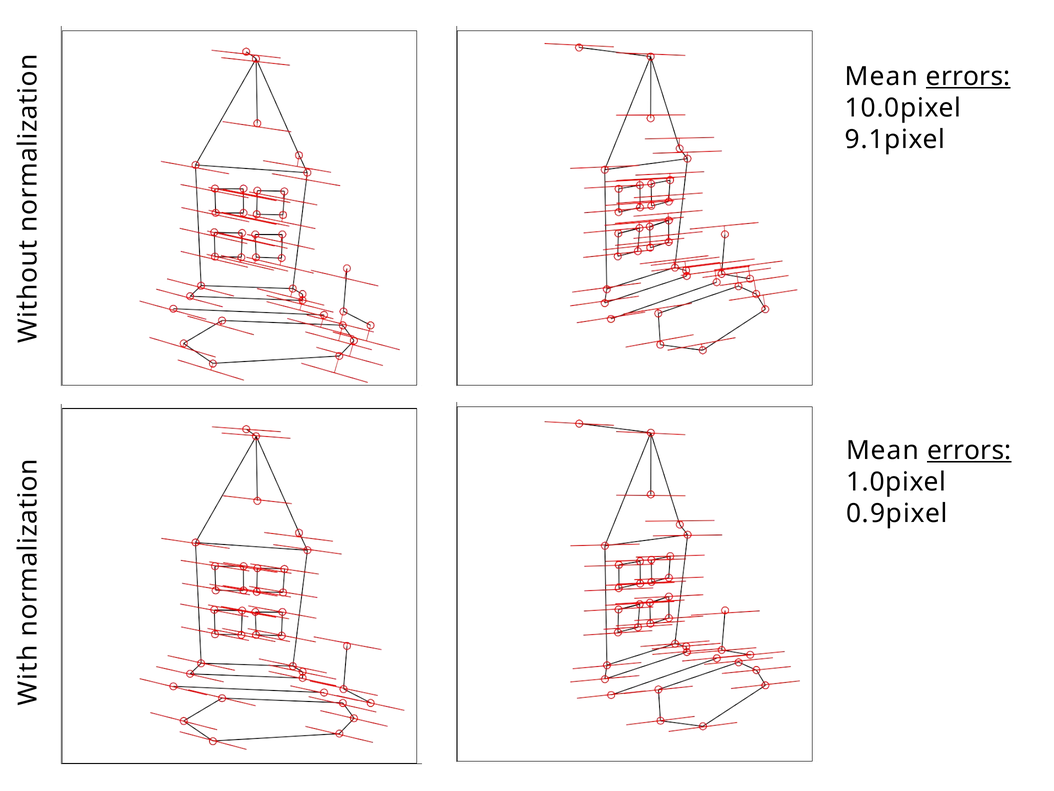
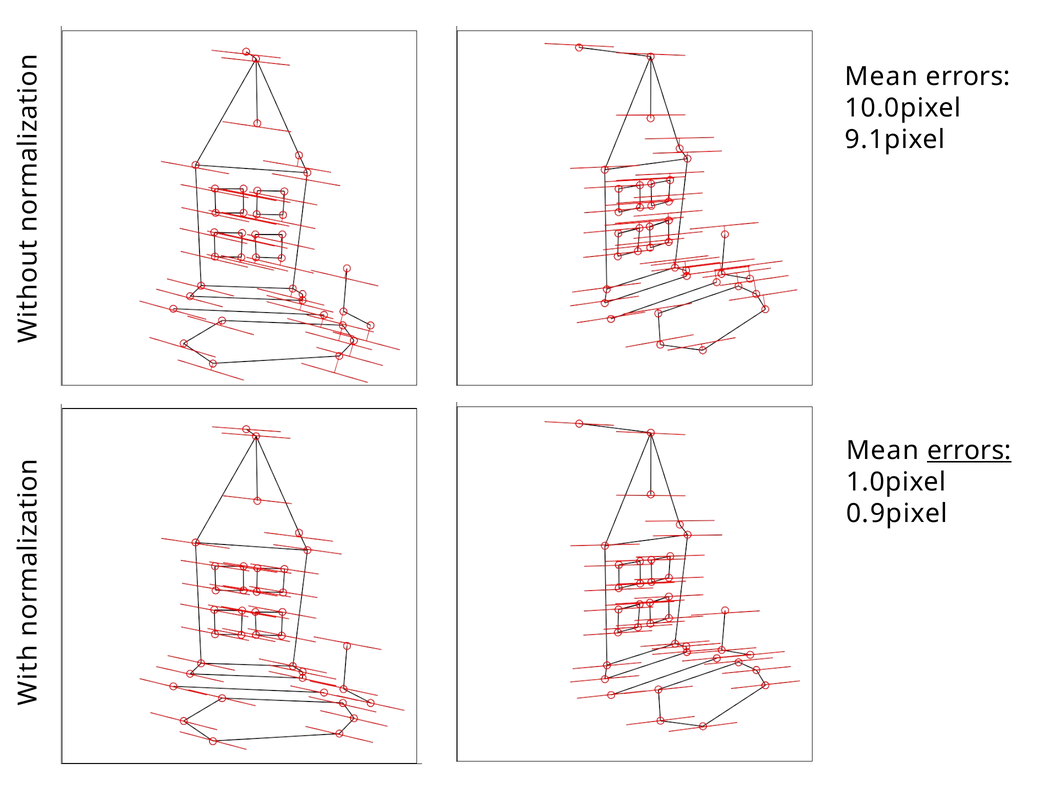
errors at (968, 76) underline: present -> none
